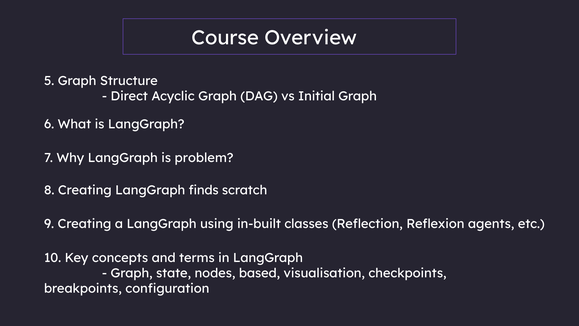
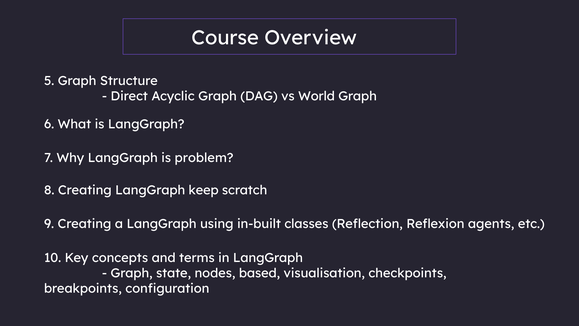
Initial: Initial -> World
finds: finds -> keep
